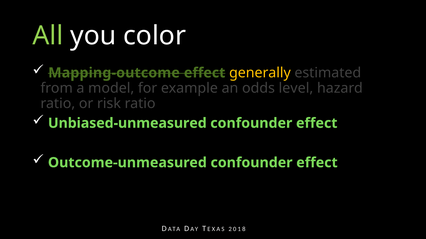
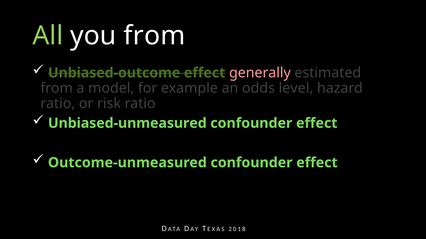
you color: color -> from
Mapping-outcome: Mapping-outcome -> Unbiased-outcome
generally colour: yellow -> pink
